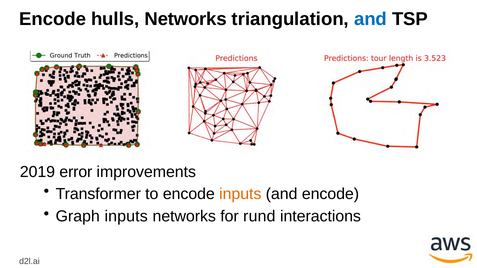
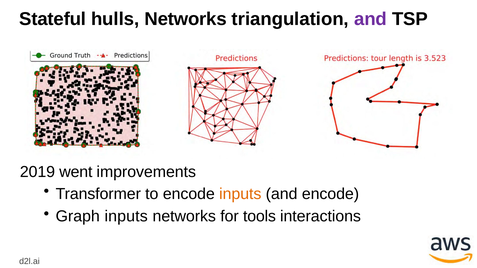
Encode at (53, 19): Encode -> Stateful
and at (371, 19) colour: blue -> purple
error: error -> went
rund: rund -> tools
